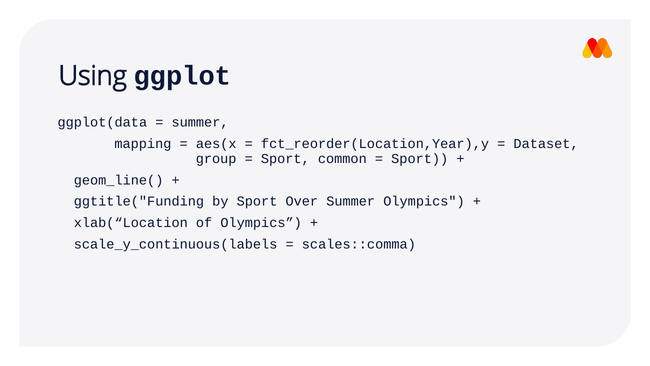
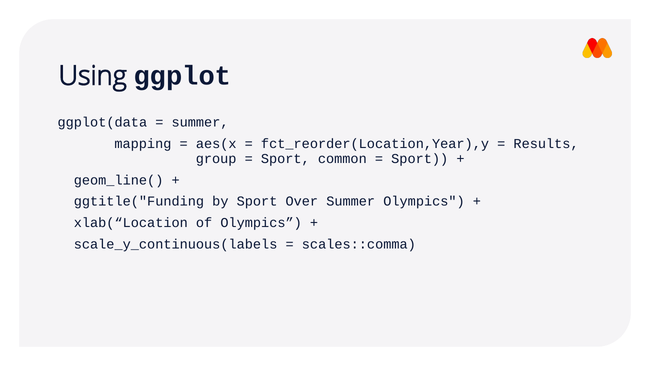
Dataset: Dataset -> Results
